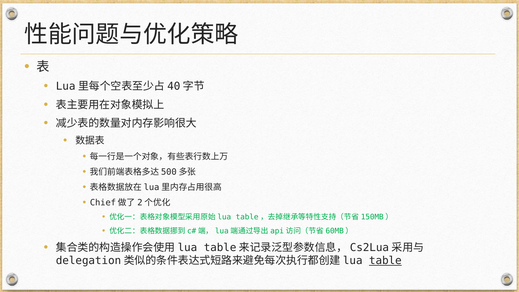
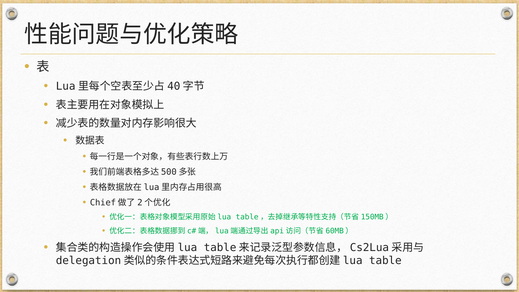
table underline: present -> none
